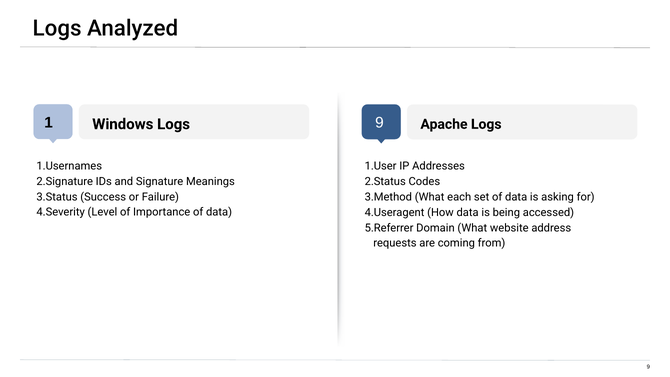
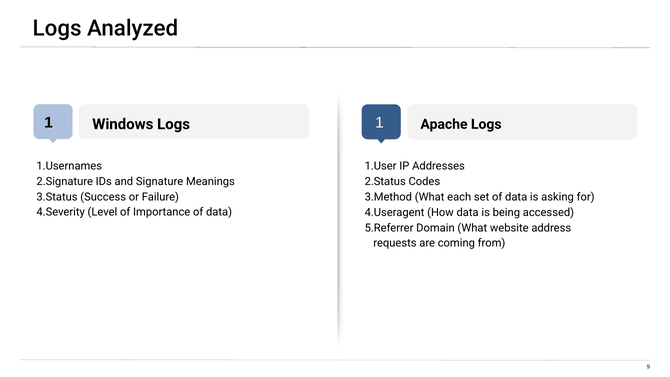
1 9: 9 -> 1
